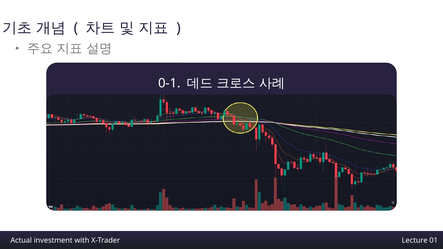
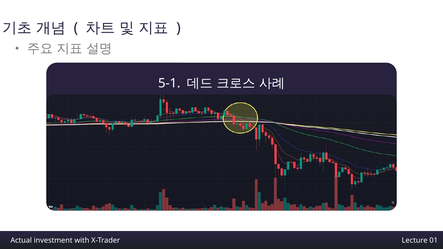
0-1: 0-1 -> 5-1
